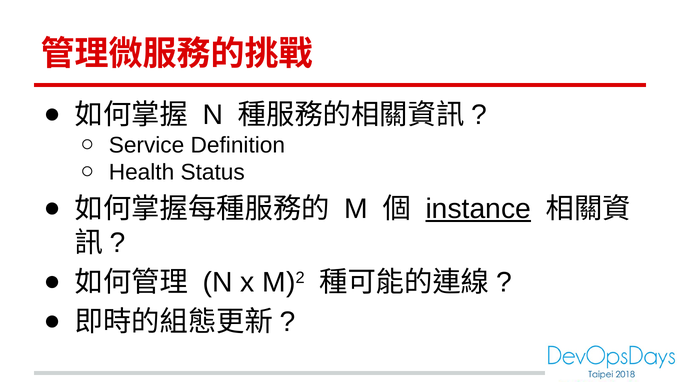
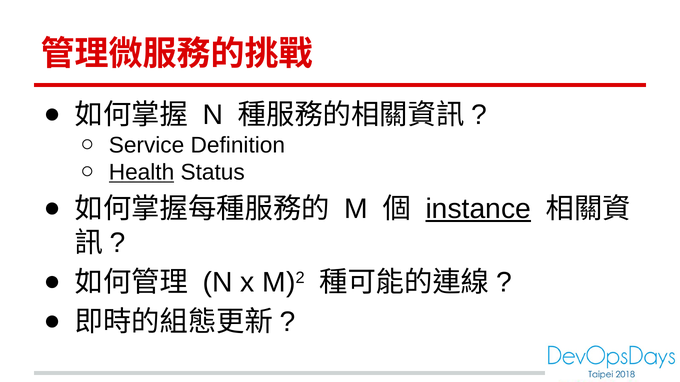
Health underline: none -> present
